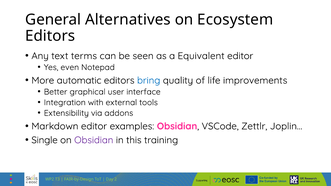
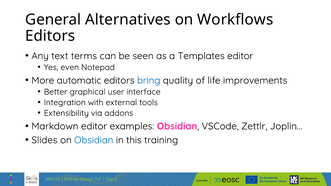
Ecosystem: Ecosystem -> Workflows
Equivalent: Equivalent -> Templates
Single: Single -> Slides
Obsidian at (94, 140) colour: purple -> blue
